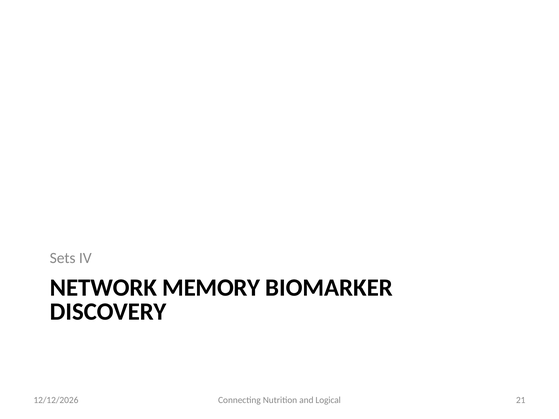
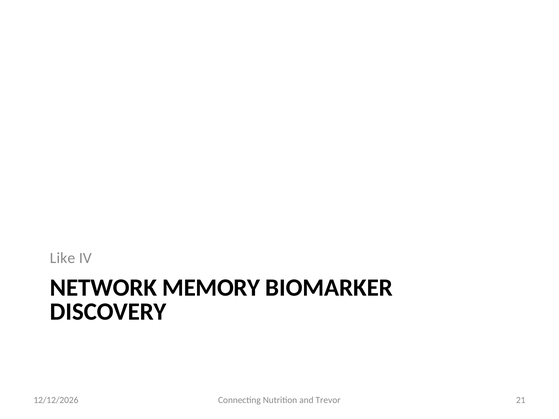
Sets: Sets -> Like
Logical: Logical -> Trevor
